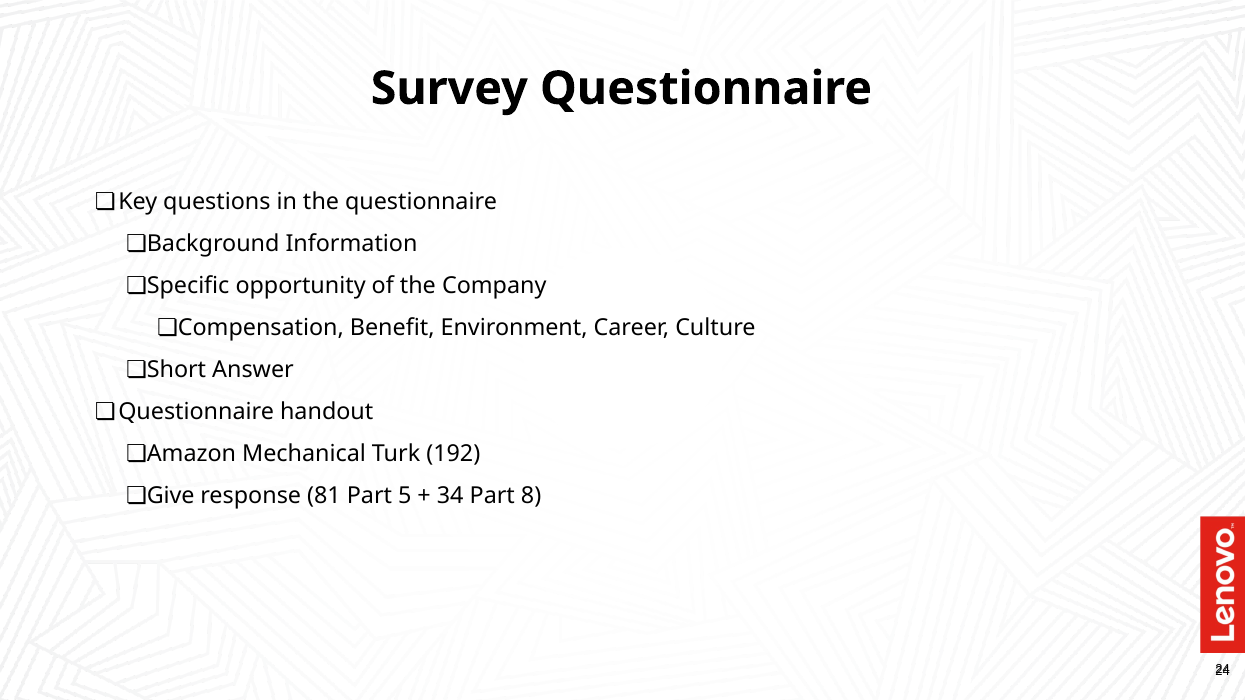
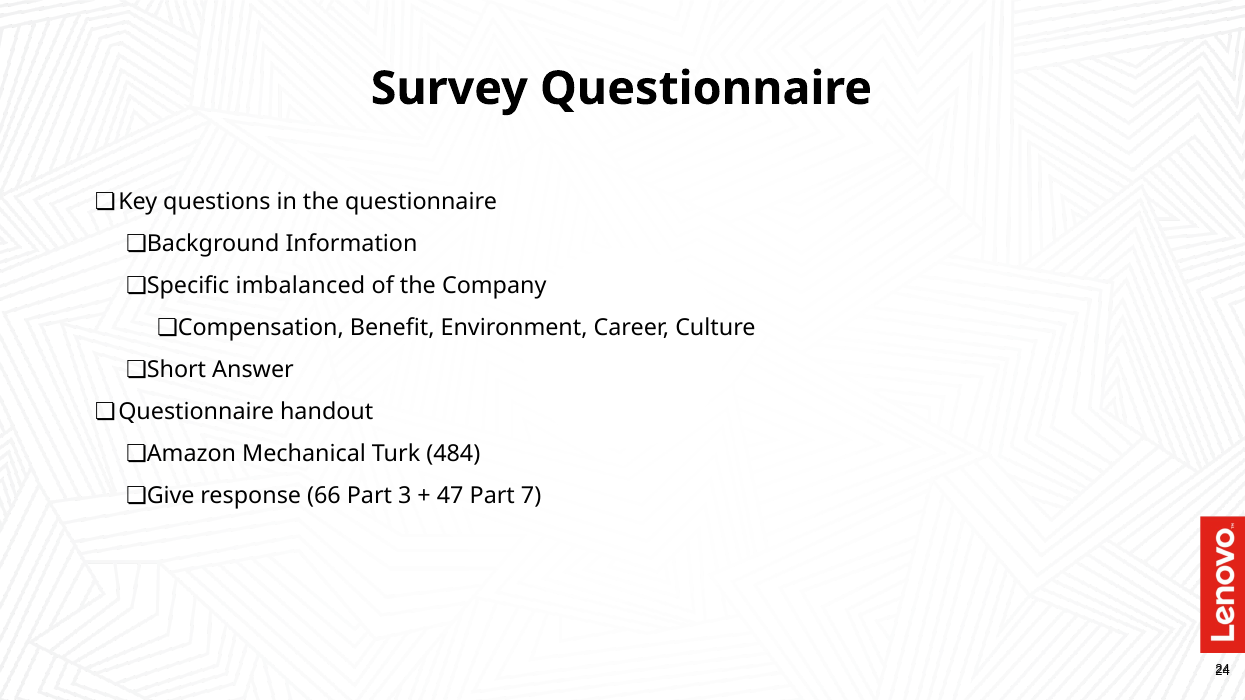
opportunity: opportunity -> imbalanced
192: 192 -> 484
81: 81 -> 66
5: 5 -> 3
34: 34 -> 47
8: 8 -> 7
